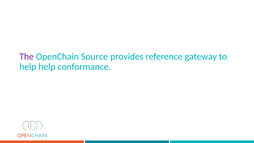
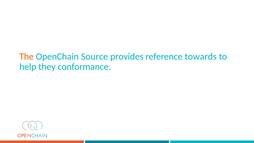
The colour: purple -> orange
gateway: gateway -> towards
help help: help -> they
